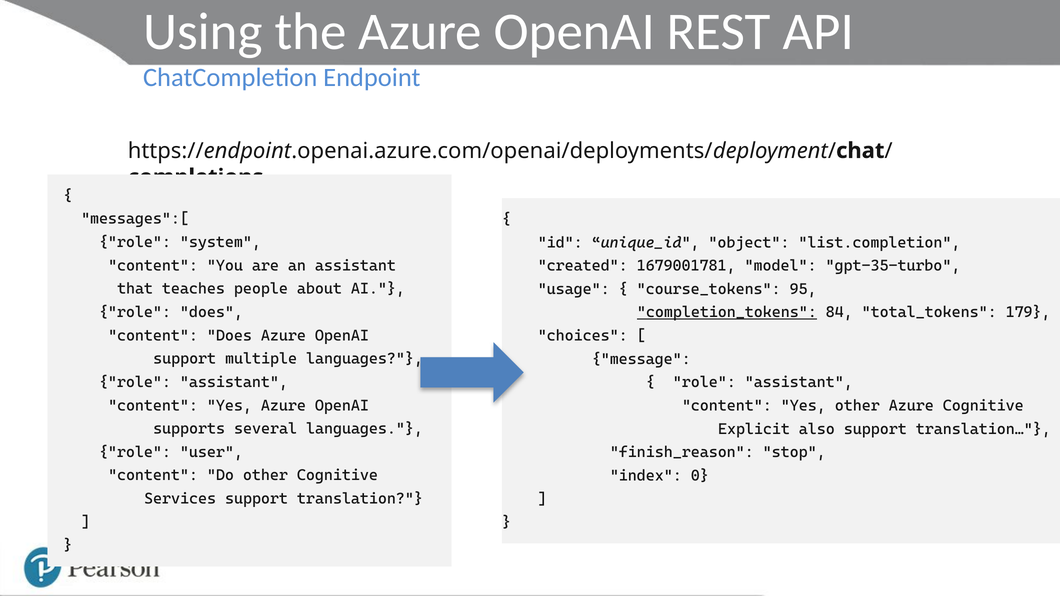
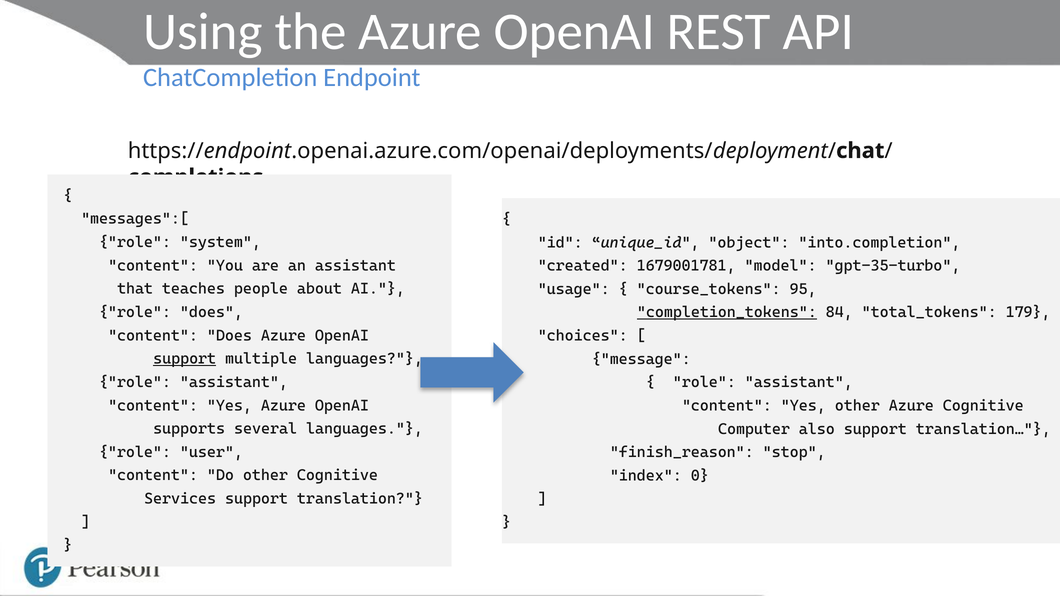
list.completion: list.completion -> into.completion
support at (185, 359) underline: none -> present
Explicit: Explicit -> Computer
